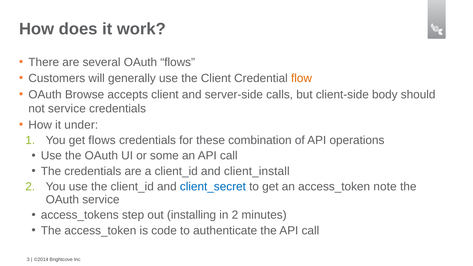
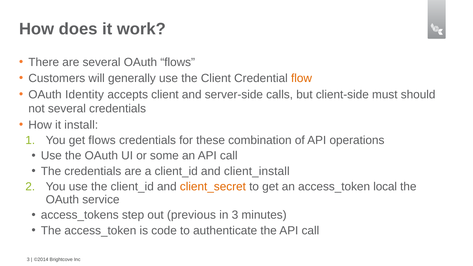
Browse: Browse -> Identity
body: body -> must
not service: service -> several
under: under -> install
client_secret colour: blue -> orange
note: note -> local
installing: installing -> previous
in 2: 2 -> 3
